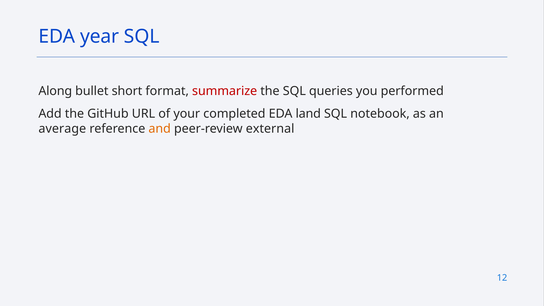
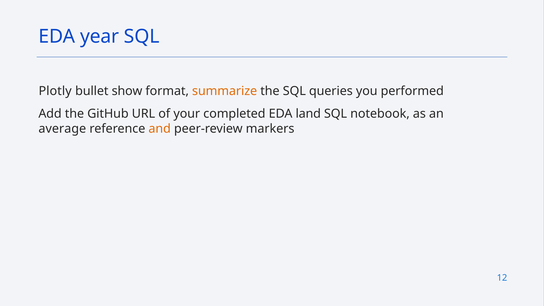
Along: Along -> Plotly
short: short -> show
summarize colour: red -> orange
external: external -> markers
